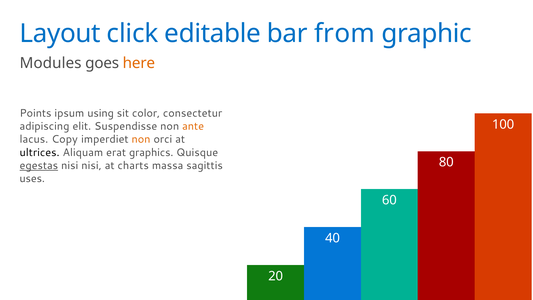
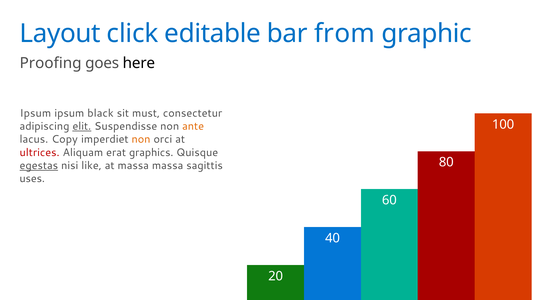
Modules: Modules -> Proofing
here colour: orange -> black
Points at (36, 113): Points -> Ipsum
using: using -> black
color: color -> must
elit underline: none -> present
ultrices colour: black -> red
nisi nisi: nisi -> like
at charts: charts -> massa
